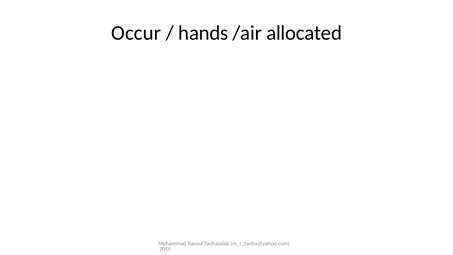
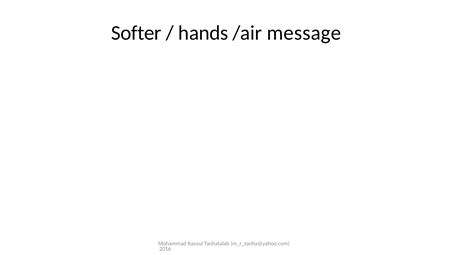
Occur: Occur -> Softer
allocated: allocated -> message
